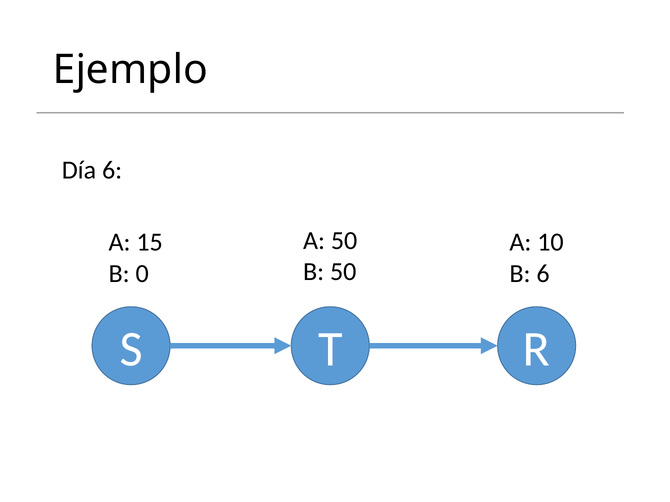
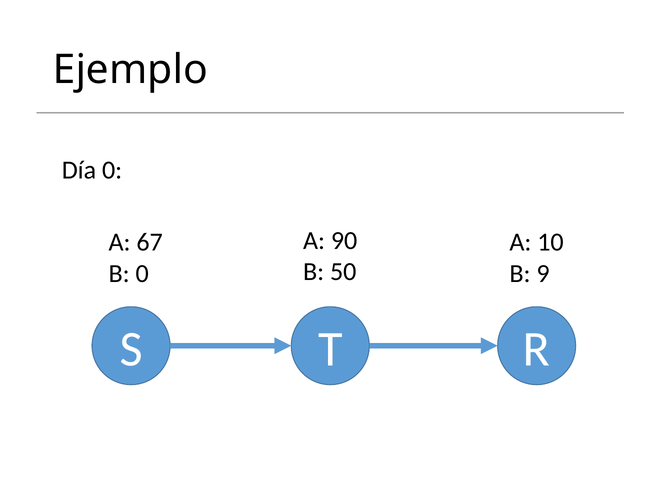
Día 6: 6 -> 0
A 50: 50 -> 90
15: 15 -> 67
B 6: 6 -> 9
